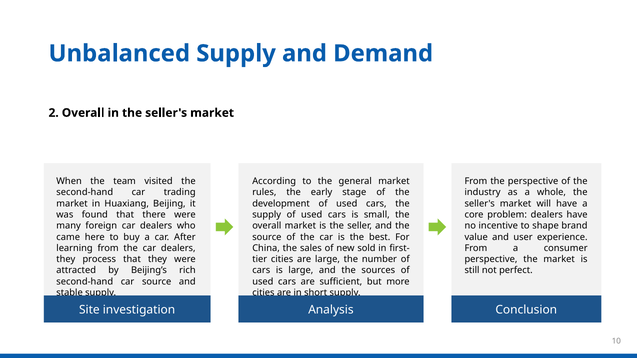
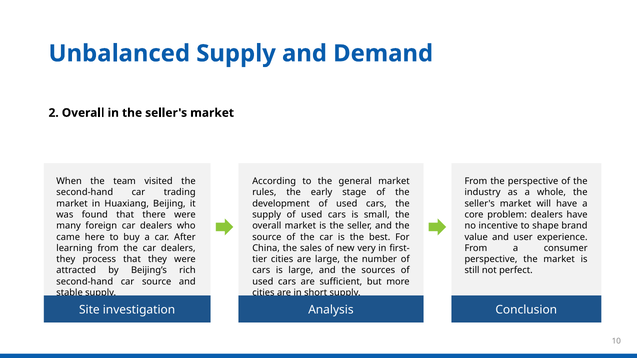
sold: sold -> very
